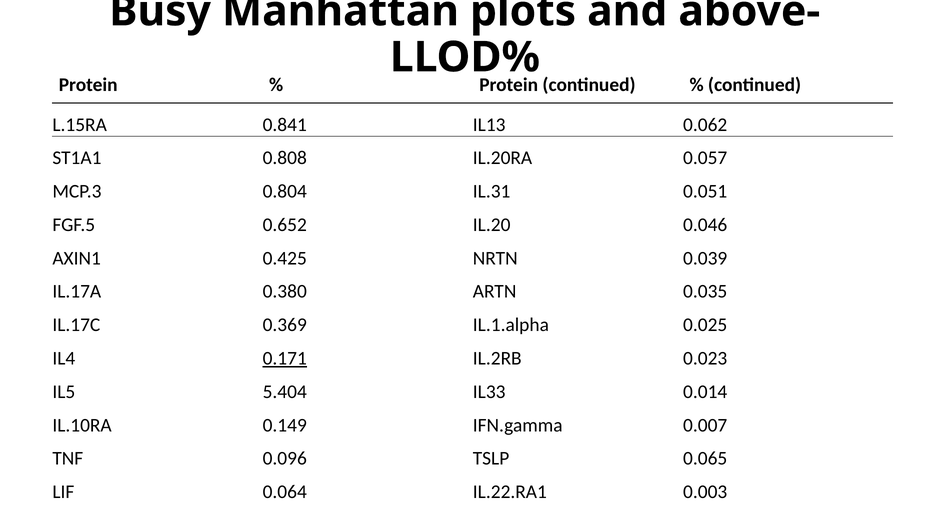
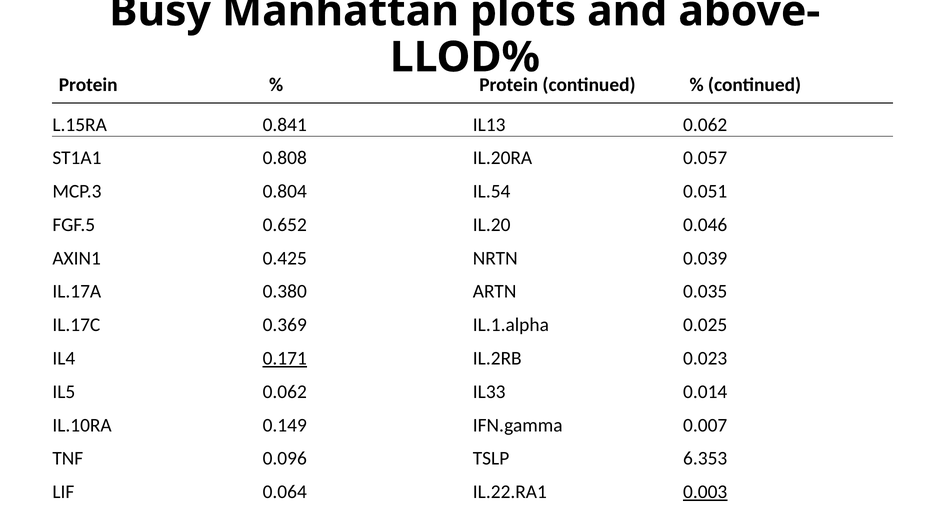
IL.31: IL.31 -> IL.54
IL5 5.404: 5.404 -> 0.062
0.065: 0.065 -> 6.353
0.003 underline: none -> present
